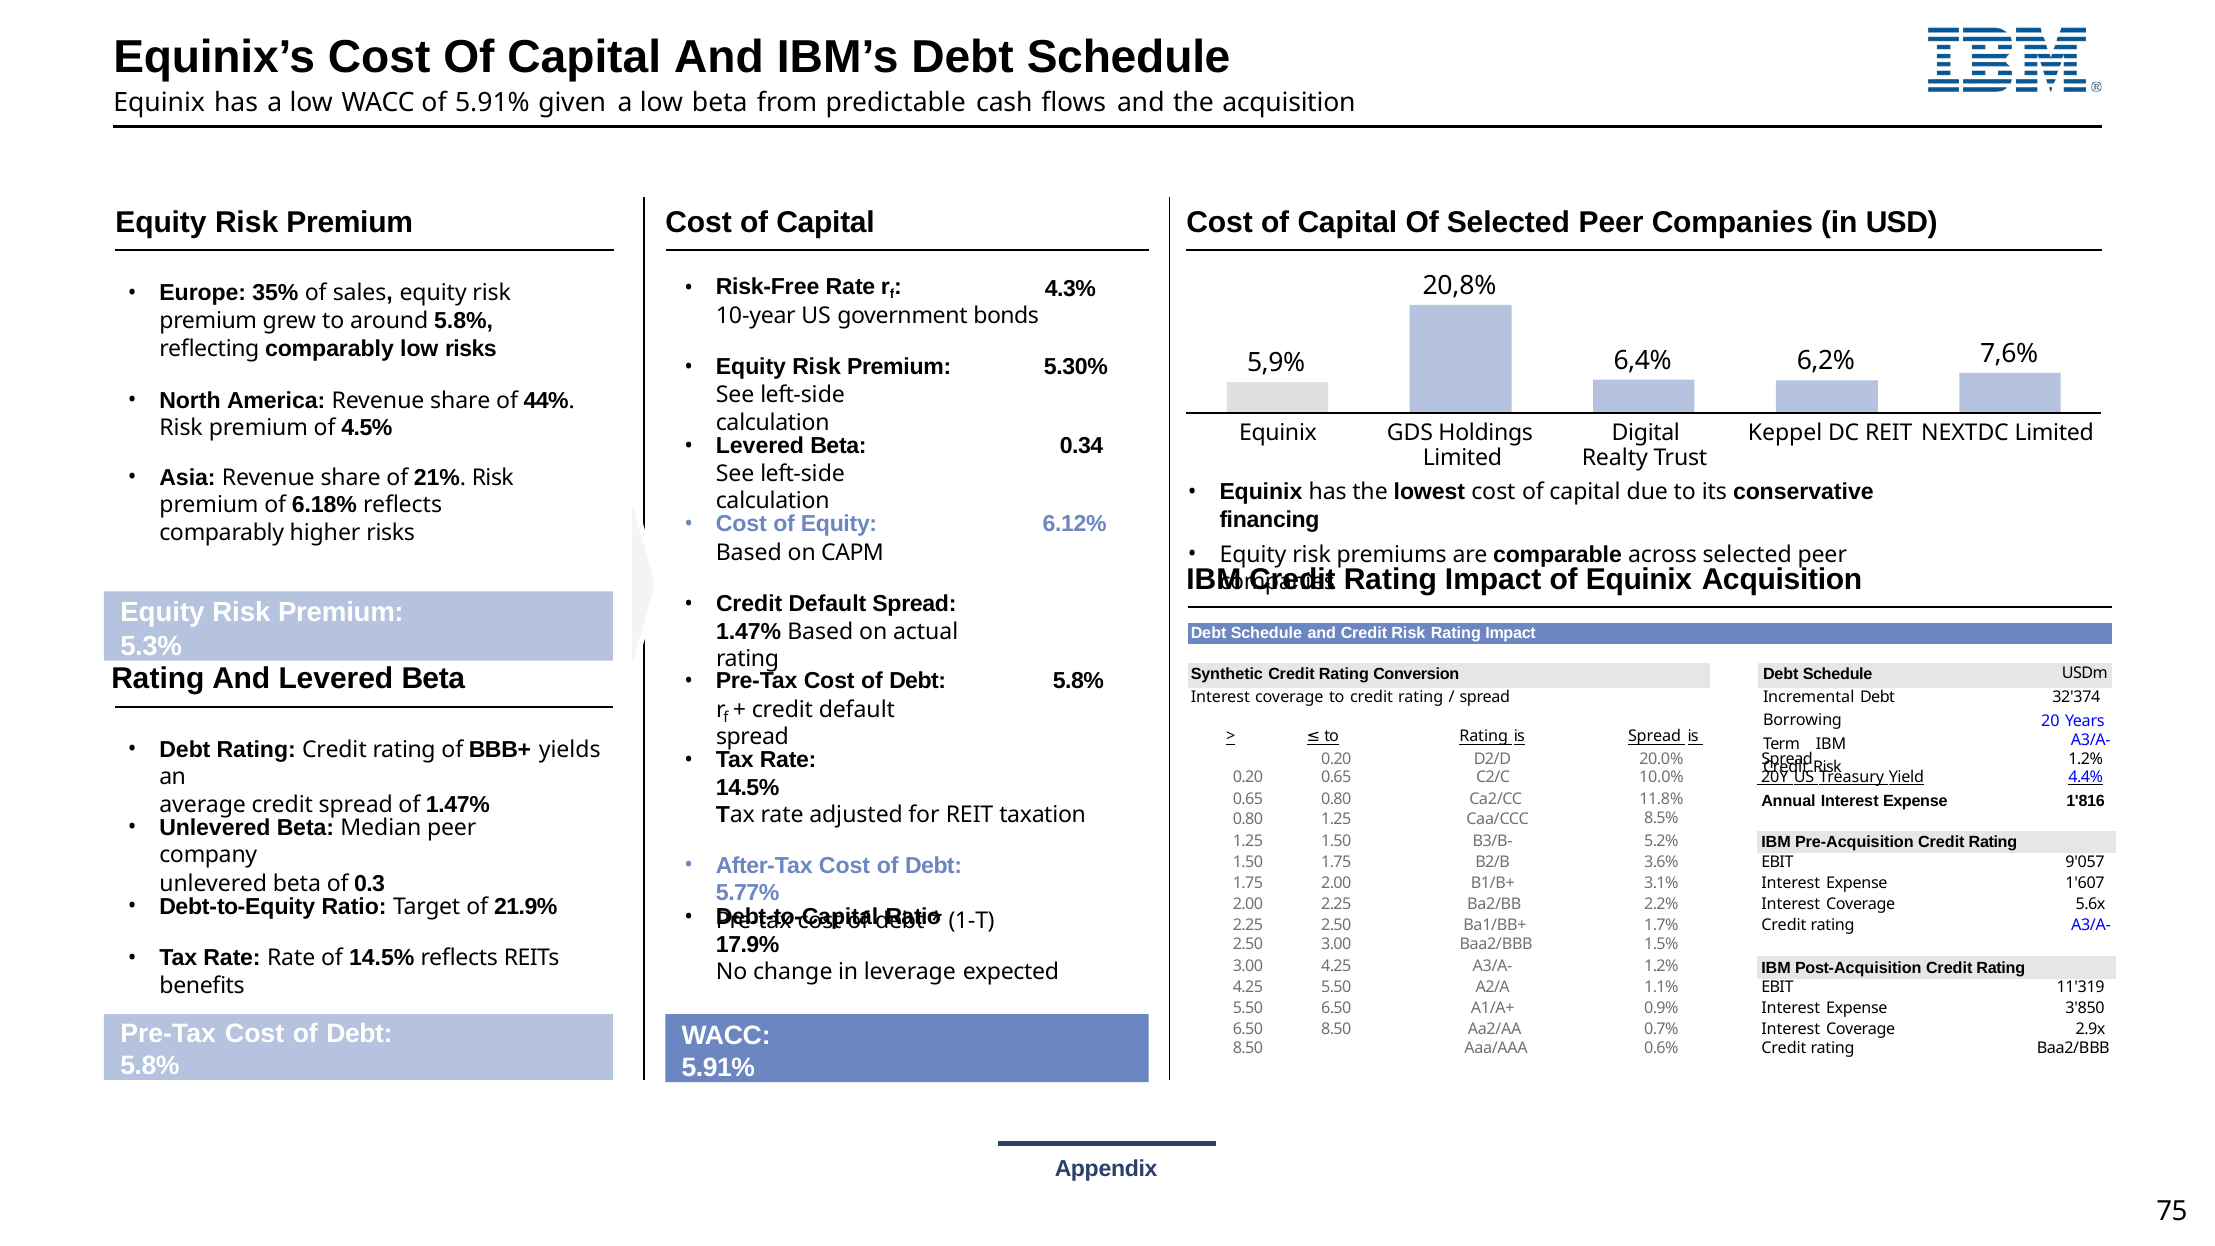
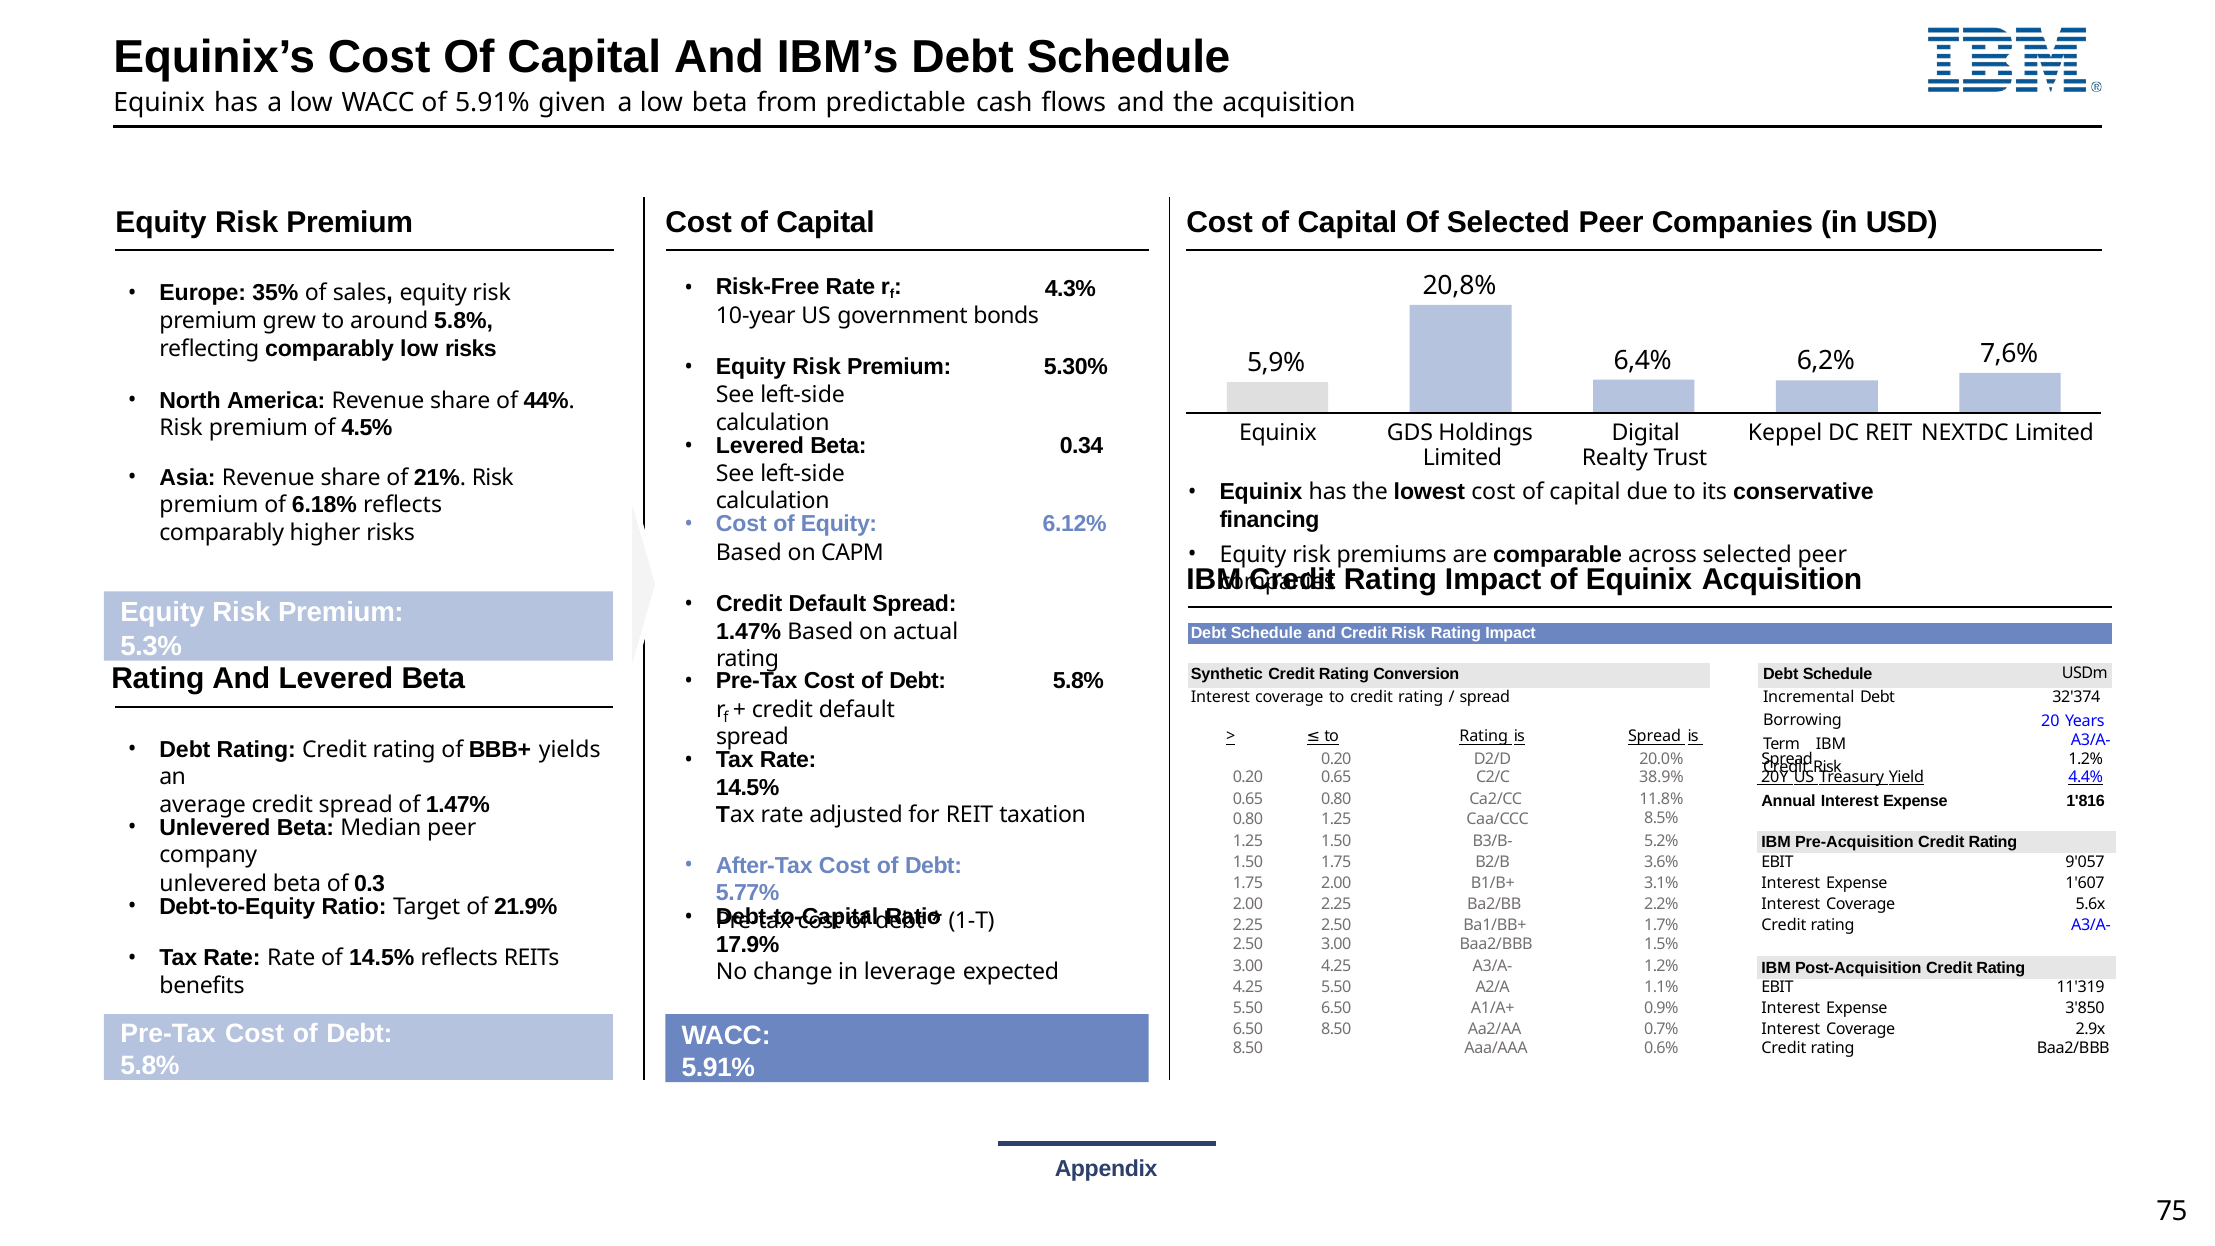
10.0%: 10.0% -> 38.9%
